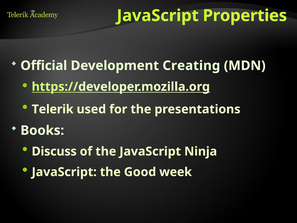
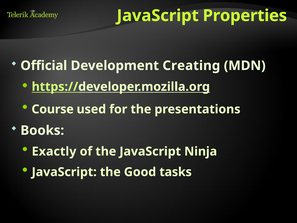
Telerik: Telerik -> Course
Discuss: Discuss -> Exactly
week: week -> tasks
